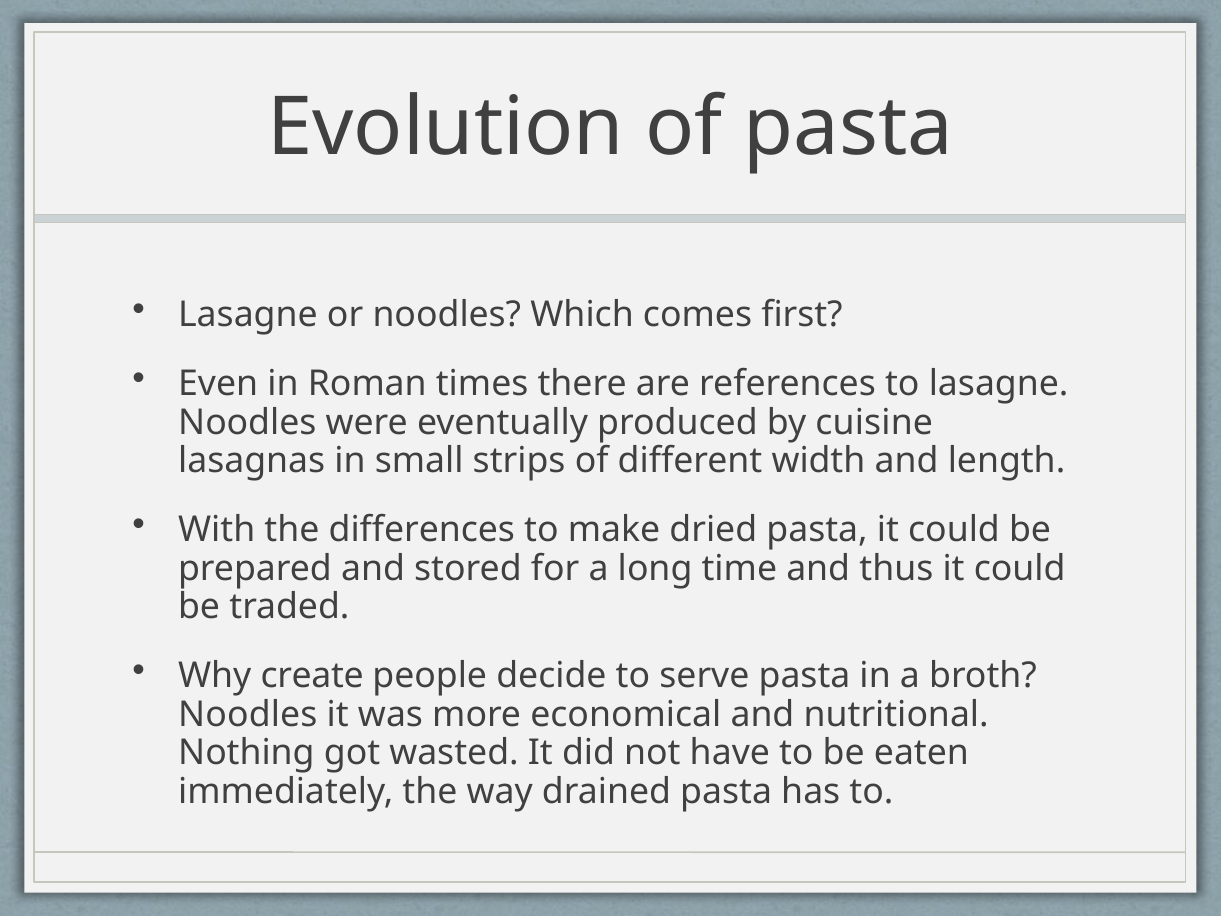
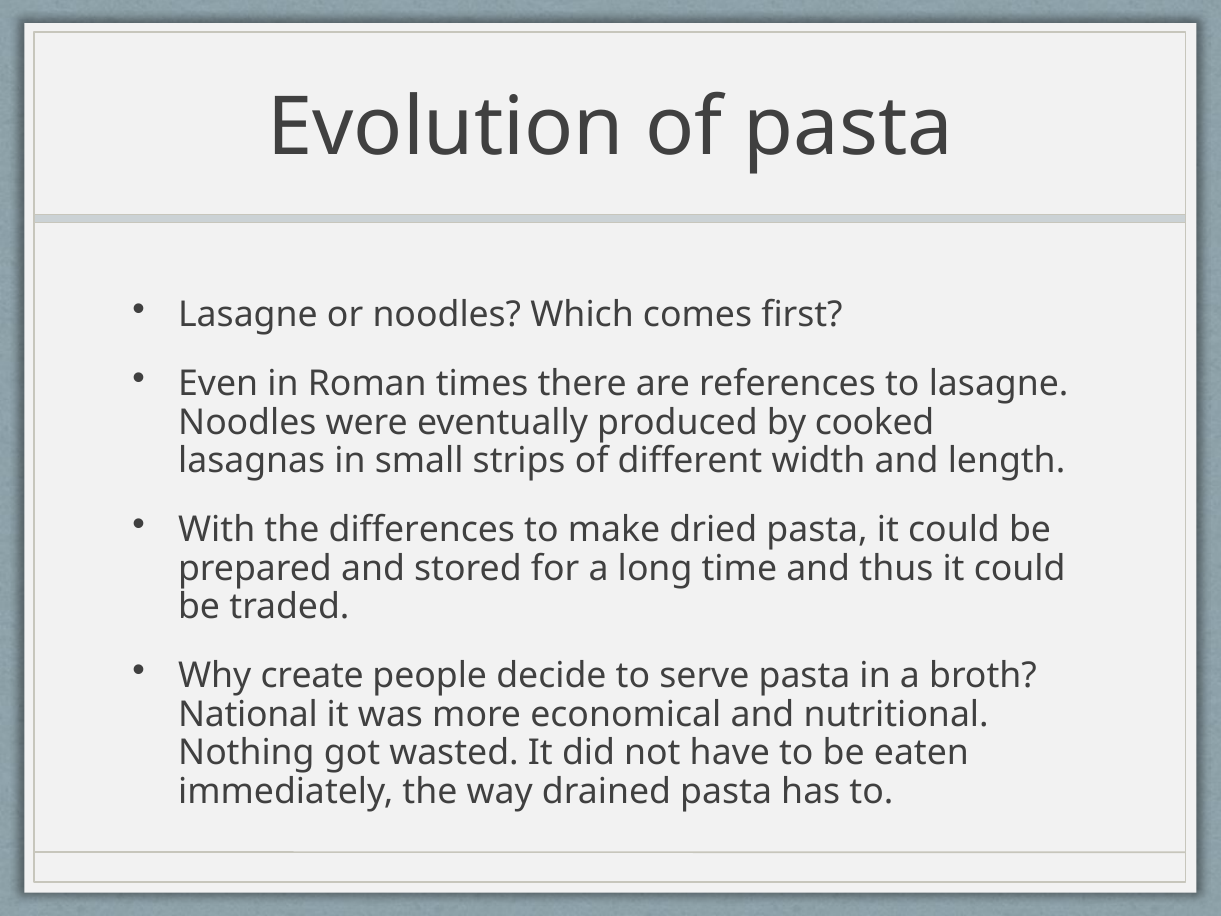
cuisine: cuisine -> cooked
Noodles at (248, 714): Noodles -> National
